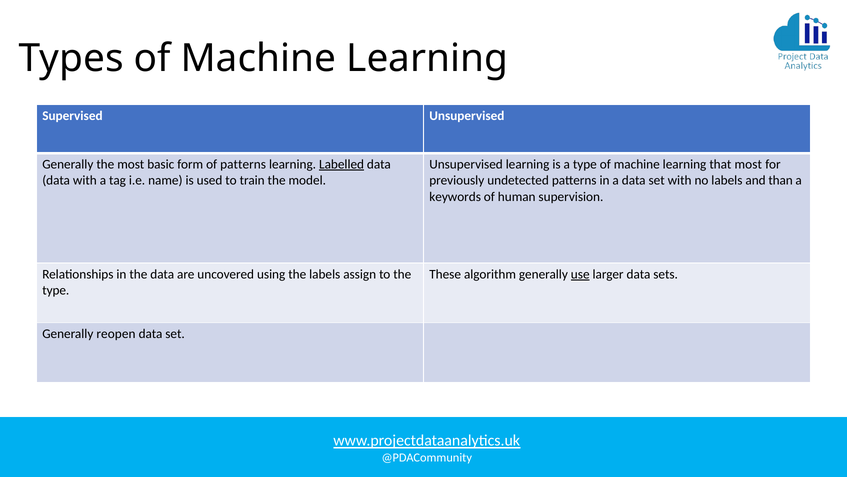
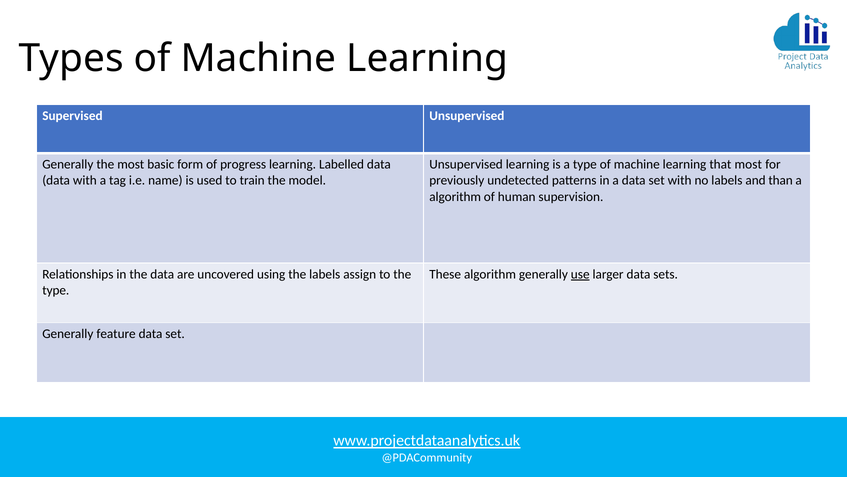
of patterns: patterns -> progress
Labelled underline: present -> none
keywords at (455, 197): keywords -> algorithm
reopen: reopen -> feature
